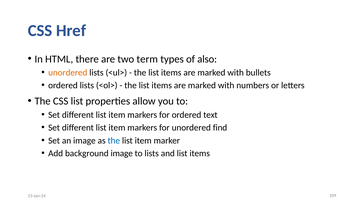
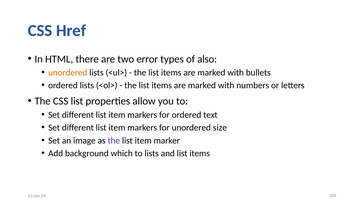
term: term -> error
find: find -> size
the at (114, 140) colour: blue -> purple
background image: image -> which
